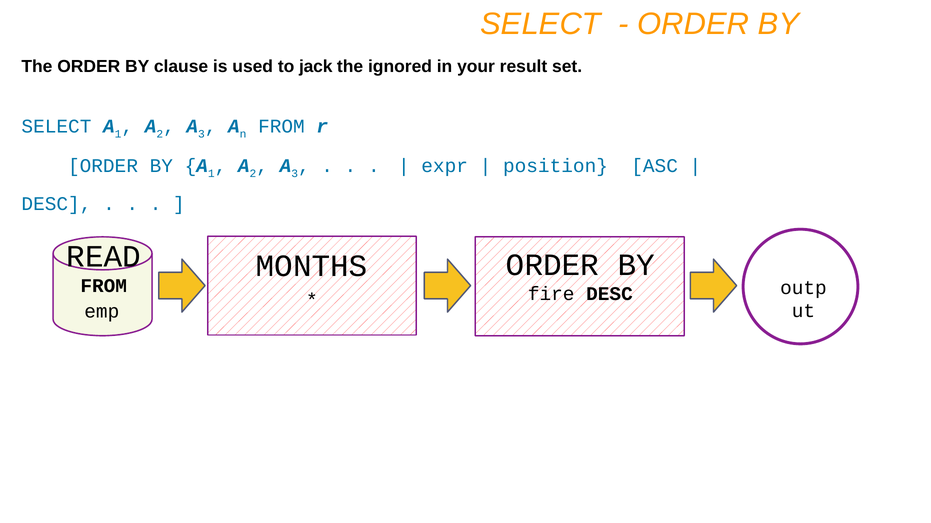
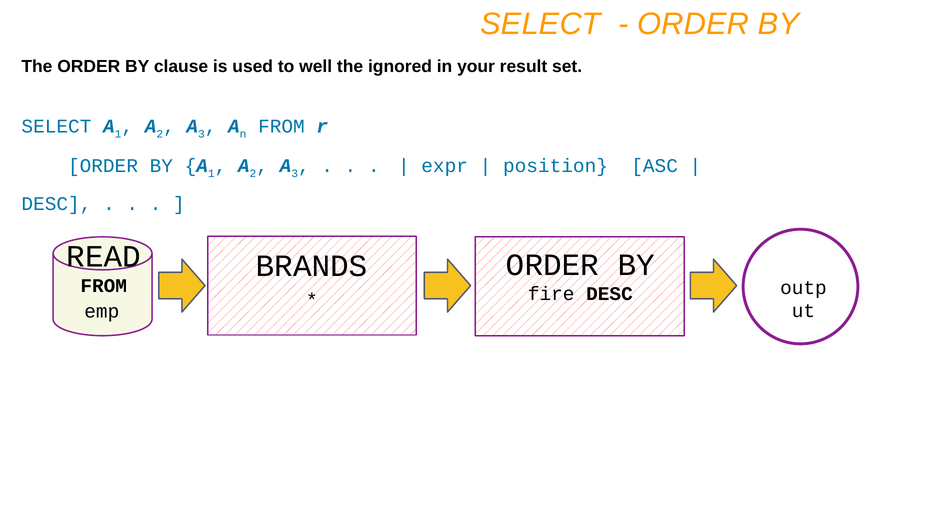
jack: jack -> well
MONTHS: MONTHS -> BRANDS
